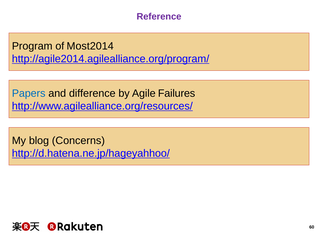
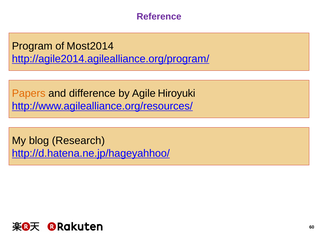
Papers colour: blue -> orange
Failures: Failures -> Hiroyuki
Concerns: Concerns -> Research
